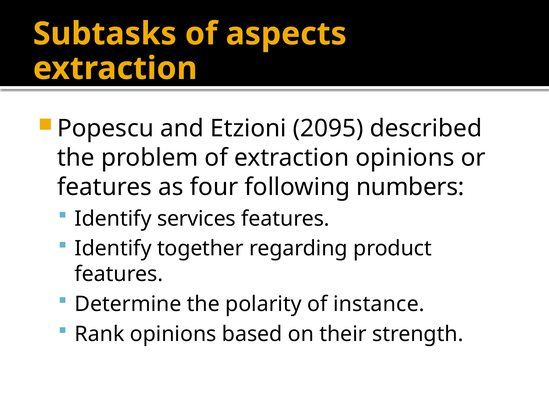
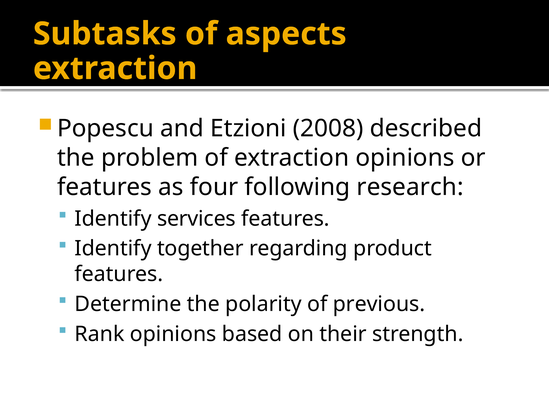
2095: 2095 -> 2008
numbers: numbers -> research
instance: instance -> previous
